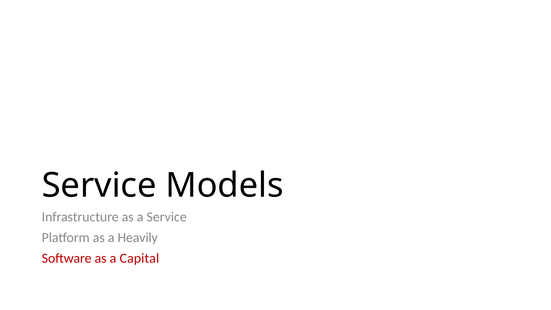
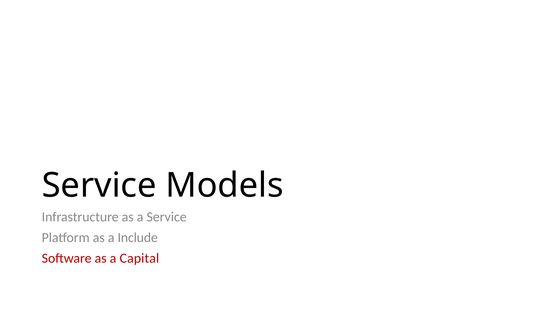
Heavily: Heavily -> Include
